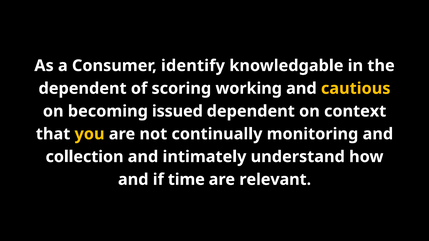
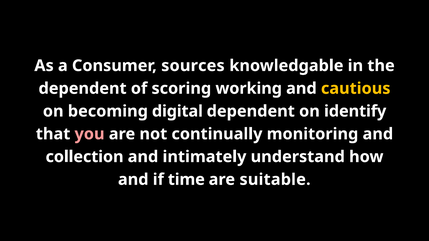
identify: identify -> sources
issued: issued -> digital
context: context -> identify
you colour: yellow -> pink
relevant: relevant -> suitable
